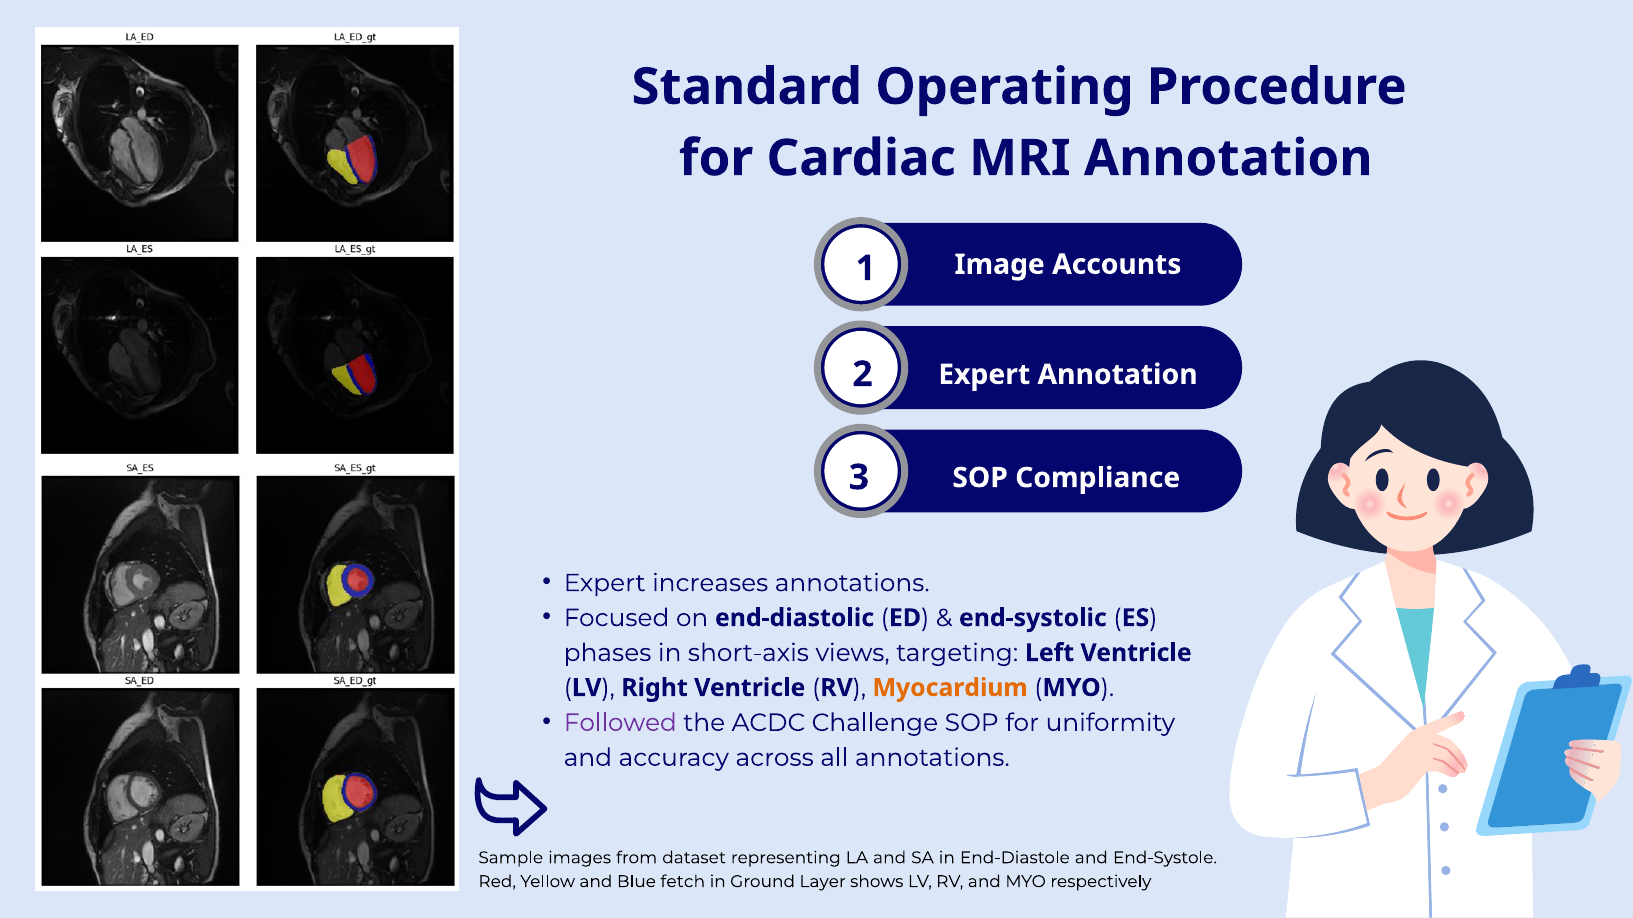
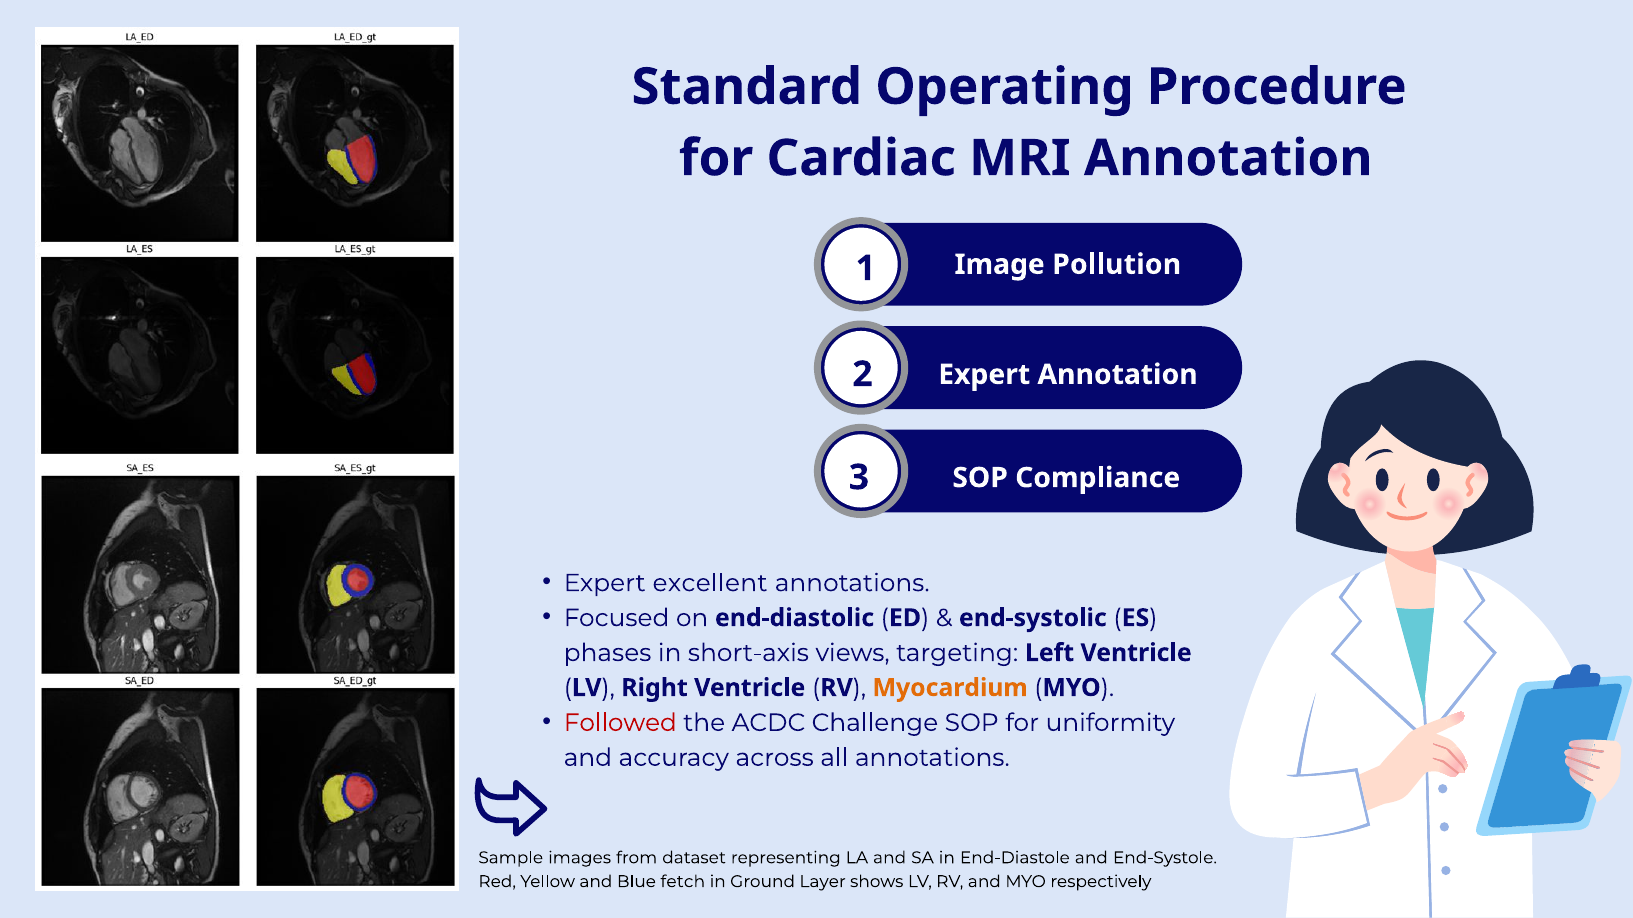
Accounts: Accounts -> Pollution
increases: increases -> excellent
Followed colour: purple -> red
